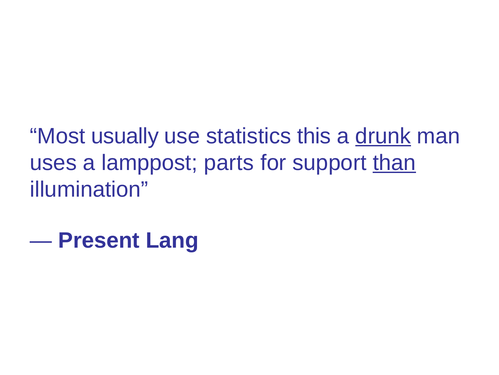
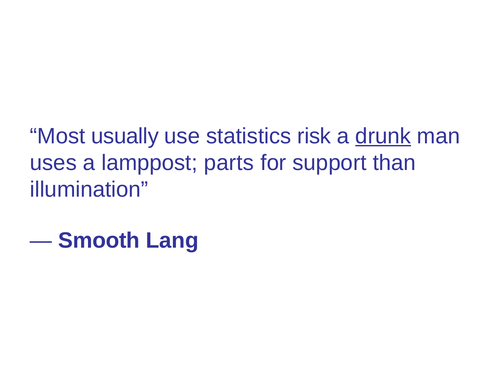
this: this -> risk
than underline: present -> none
Present: Present -> Smooth
